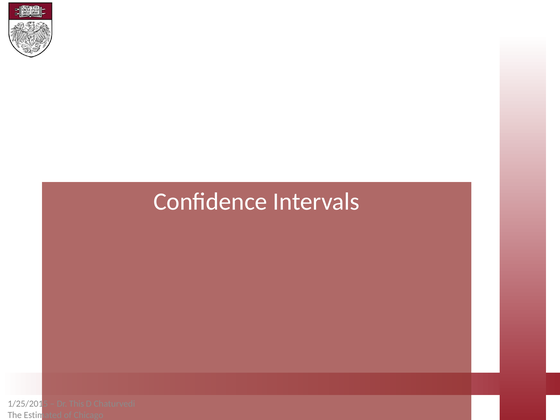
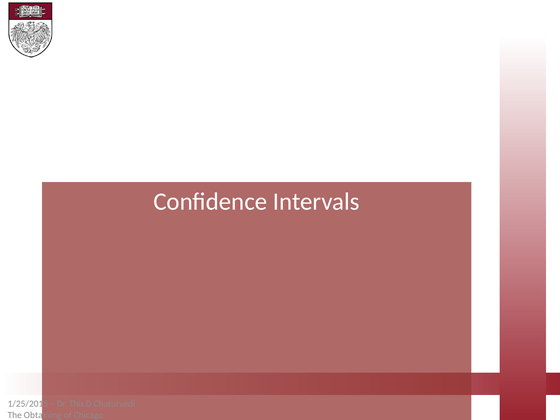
Estimated: Estimated -> Obtaining
